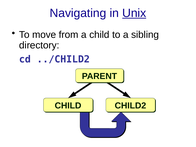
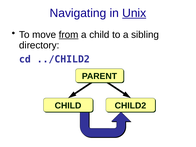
from underline: none -> present
